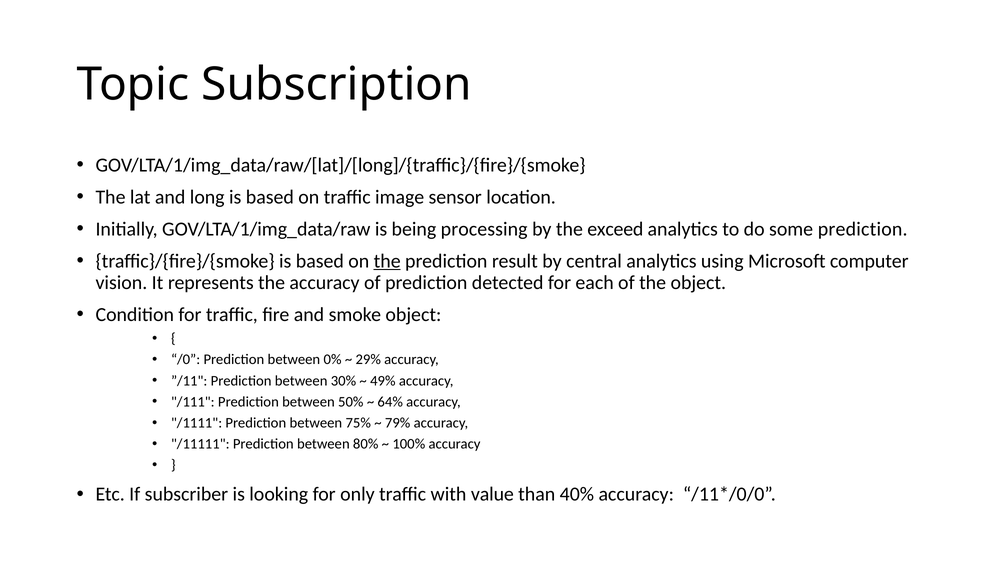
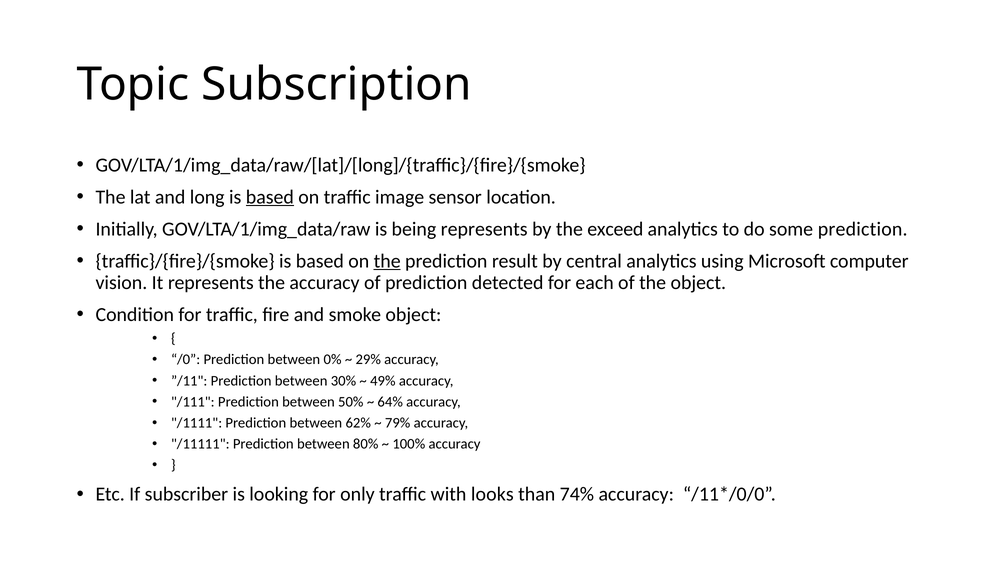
based at (270, 197) underline: none -> present
being processing: processing -> represents
75%: 75% -> 62%
value: value -> looks
40%: 40% -> 74%
